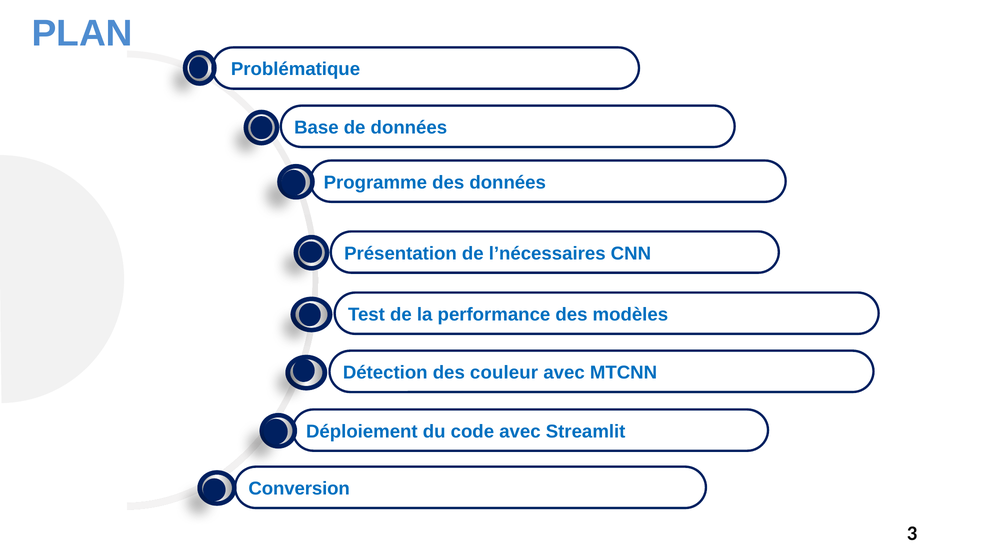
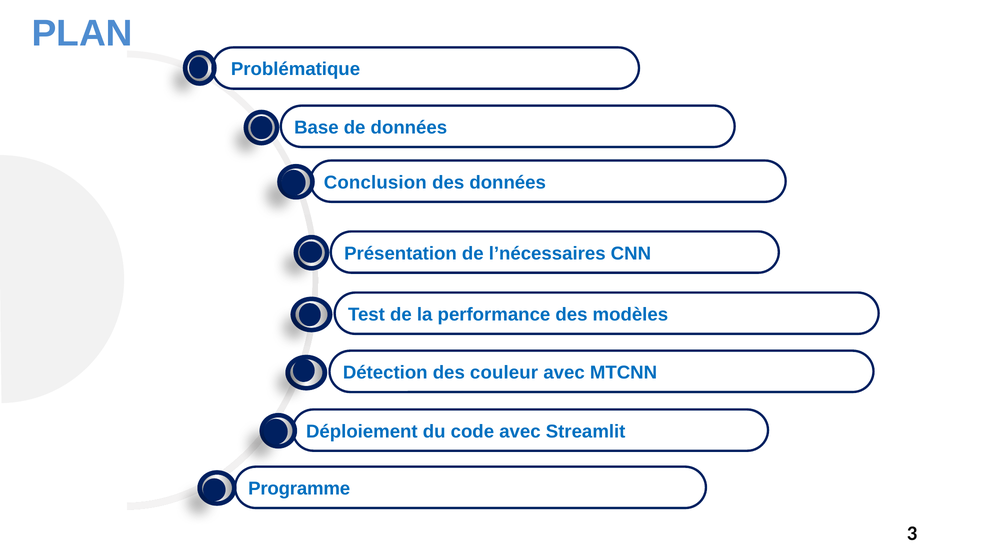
Programme: Programme -> Conclusion
Conversion: Conversion -> Programme
